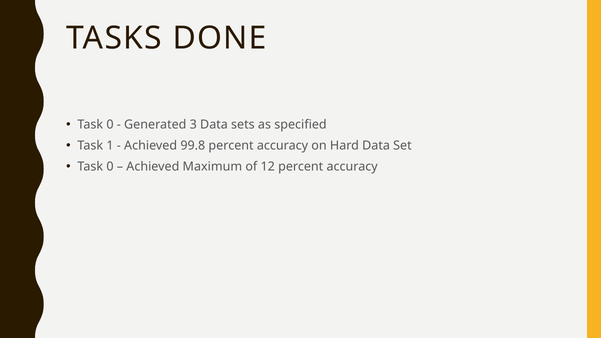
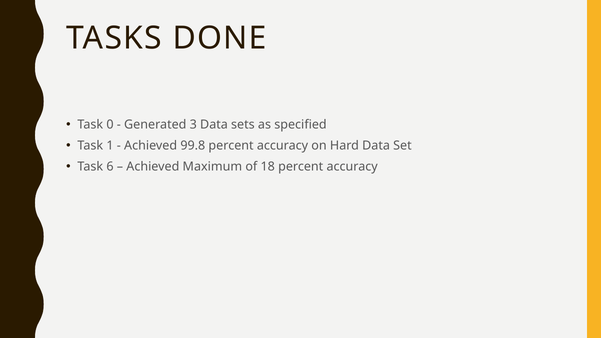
0 at (110, 167): 0 -> 6
12: 12 -> 18
